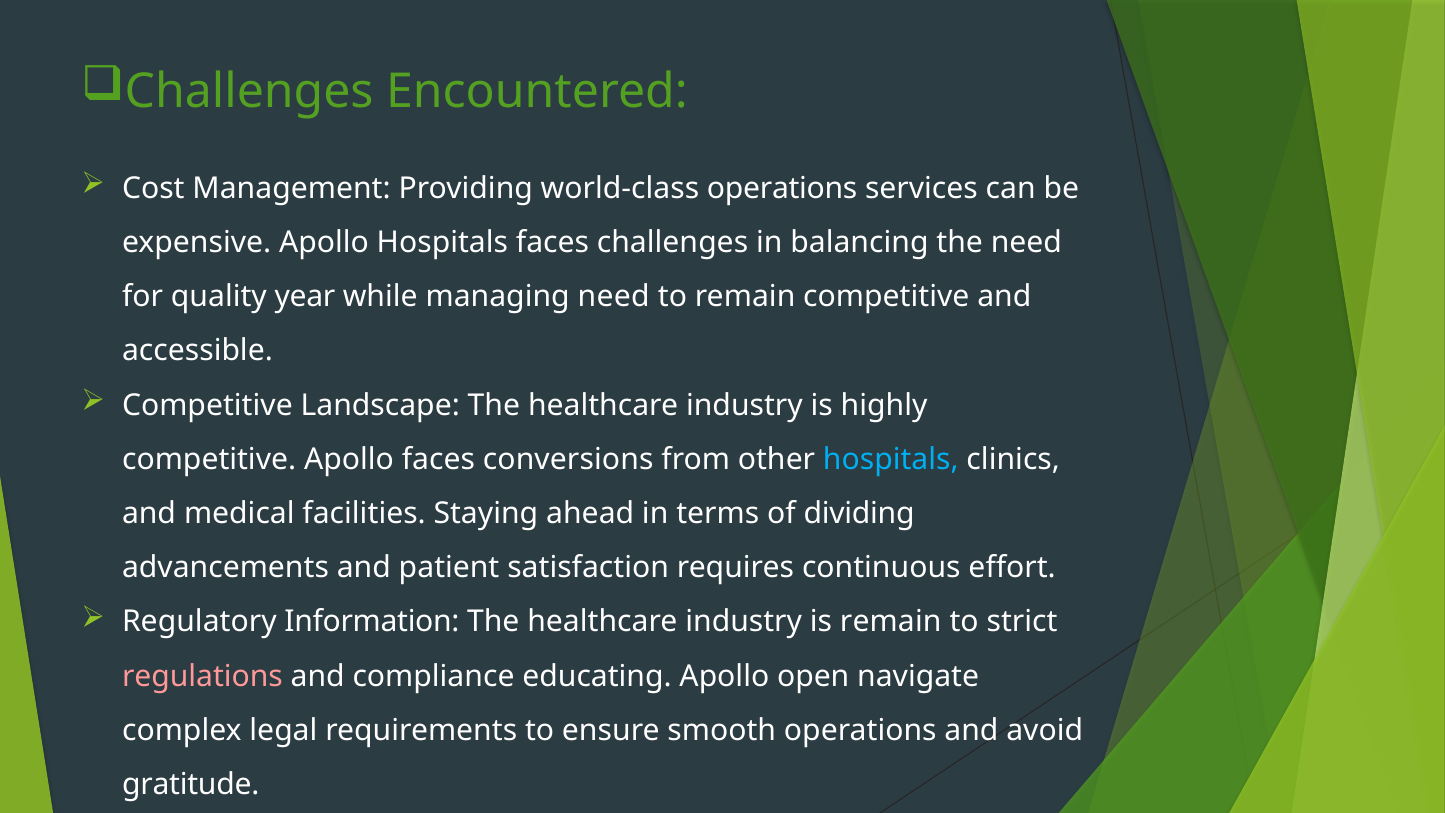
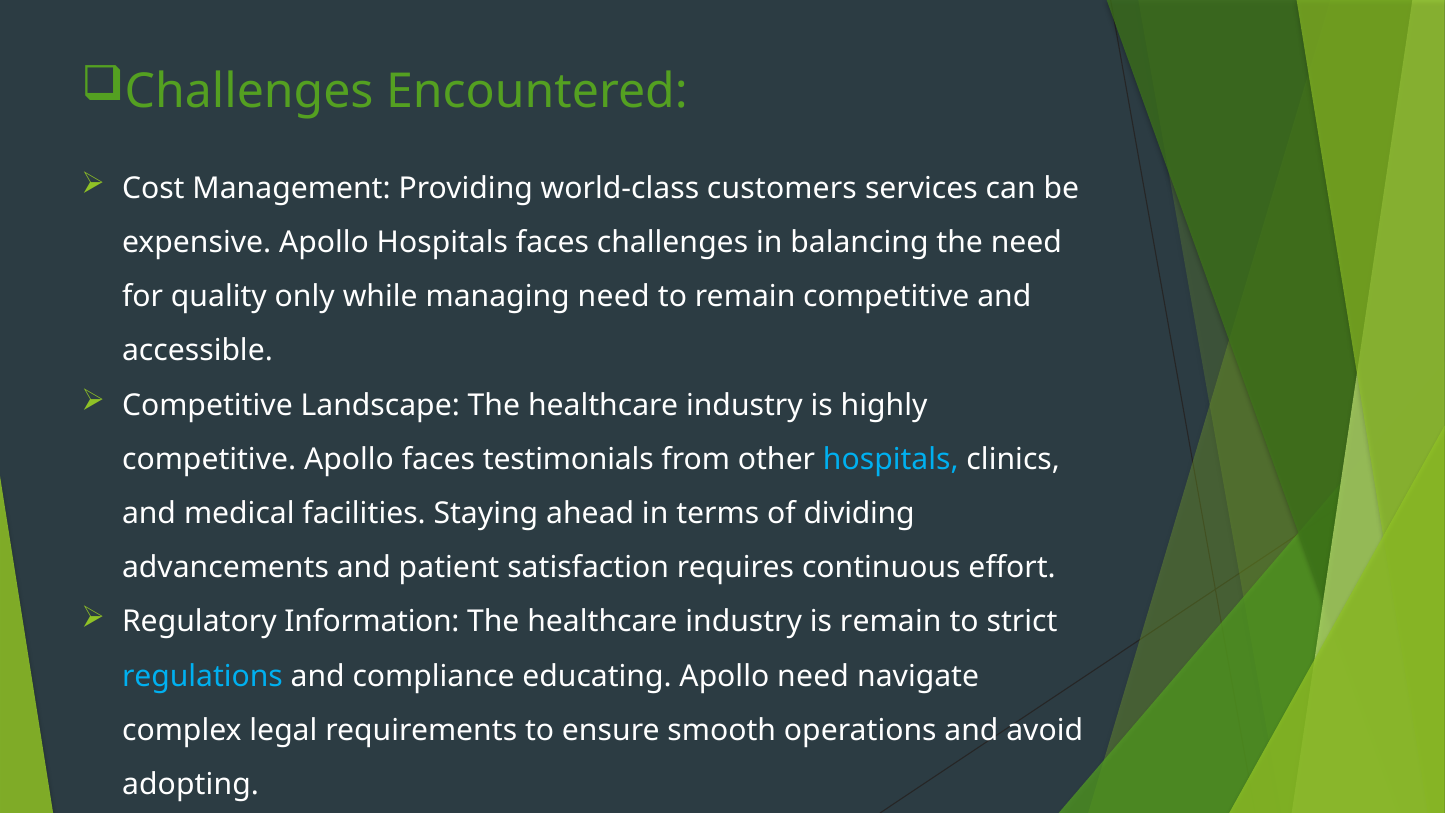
world-class operations: operations -> customers
year: year -> only
conversions: conversions -> testimonials
regulations colour: pink -> light blue
Apollo open: open -> need
gratitude: gratitude -> adopting
